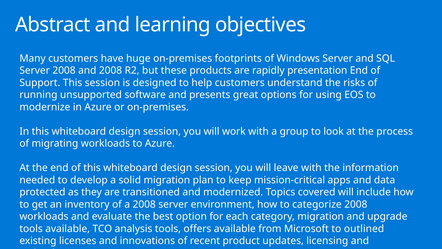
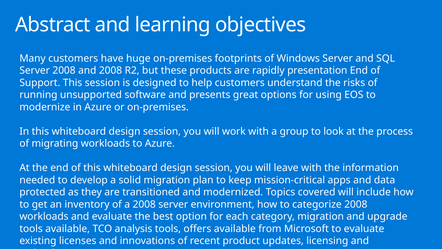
to outlined: outlined -> evaluate
